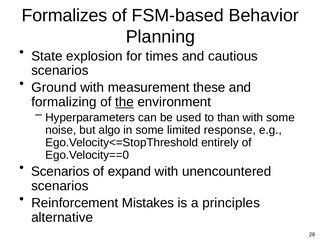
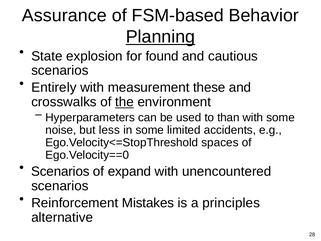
Formalizes: Formalizes -> Assurance
Planning underline: none -> present
times: times -> found
Ground: Ground -> Entirely
formalizing: formalizing -> crosswalks
algo: algo -> less
response: response -> accidents
entirely: entirely -> spaces
